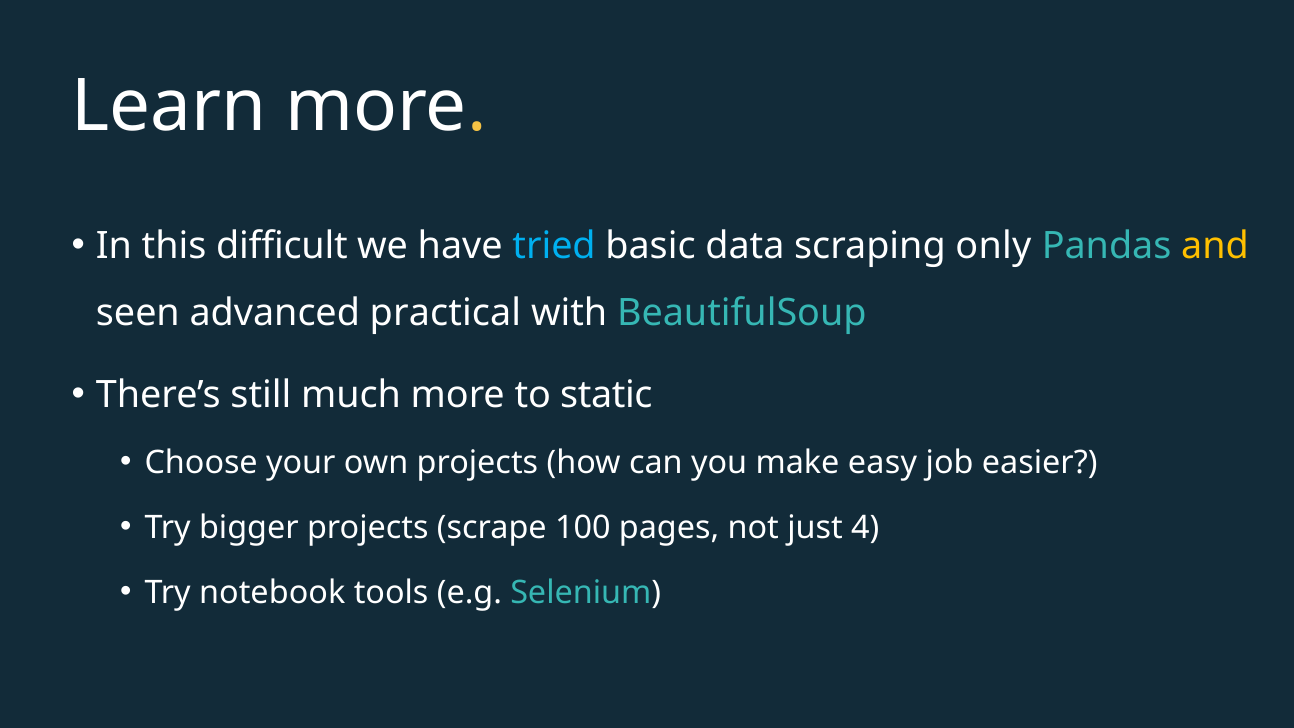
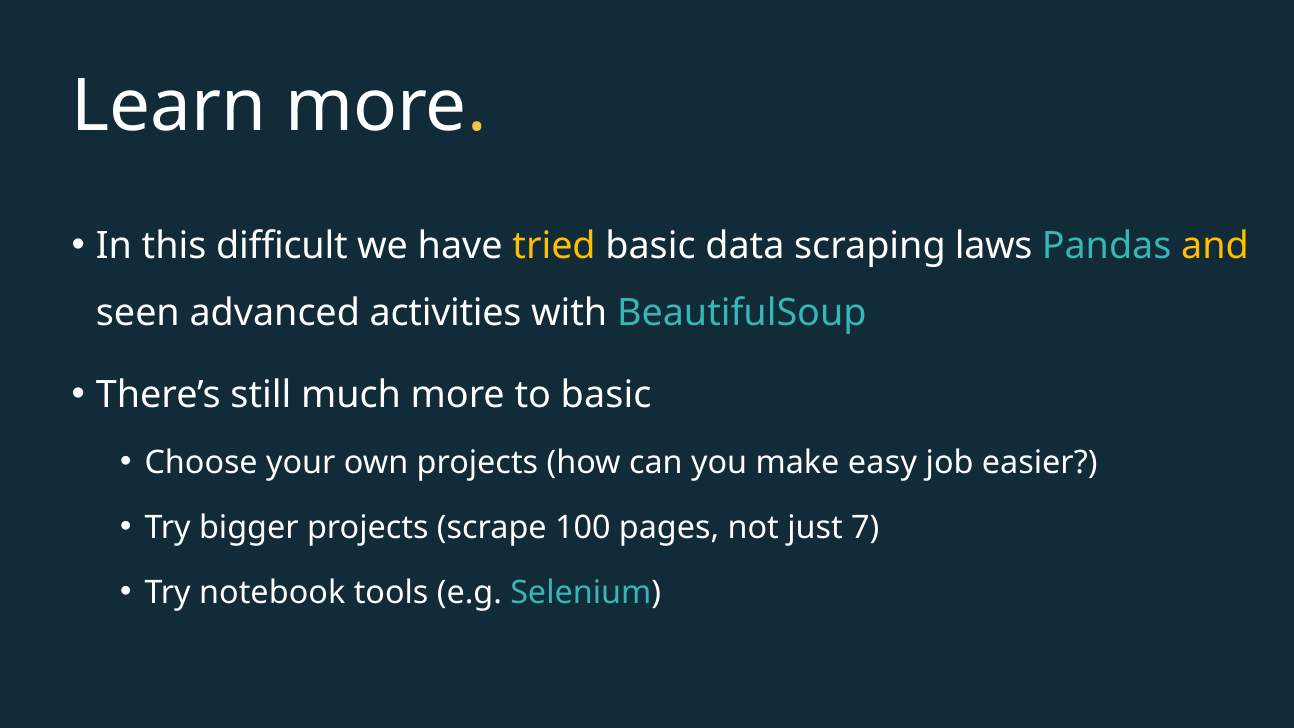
tried colour: light blue -> yellow
only: only -> laws
practical: practical -> activities
to static: static -> basic
4: 4 -> 7
